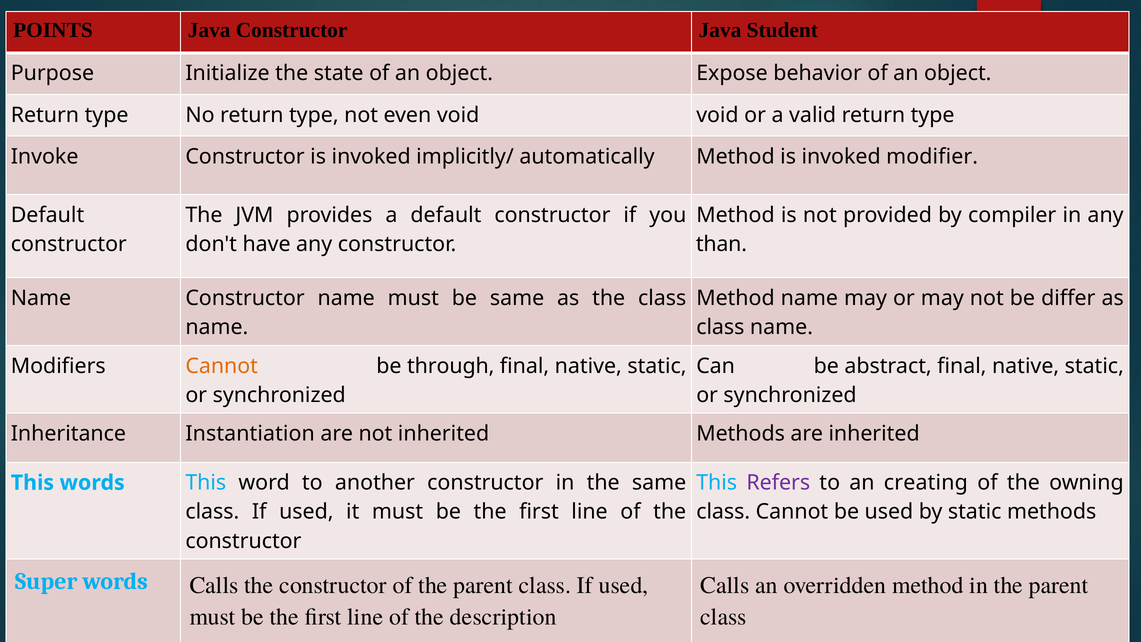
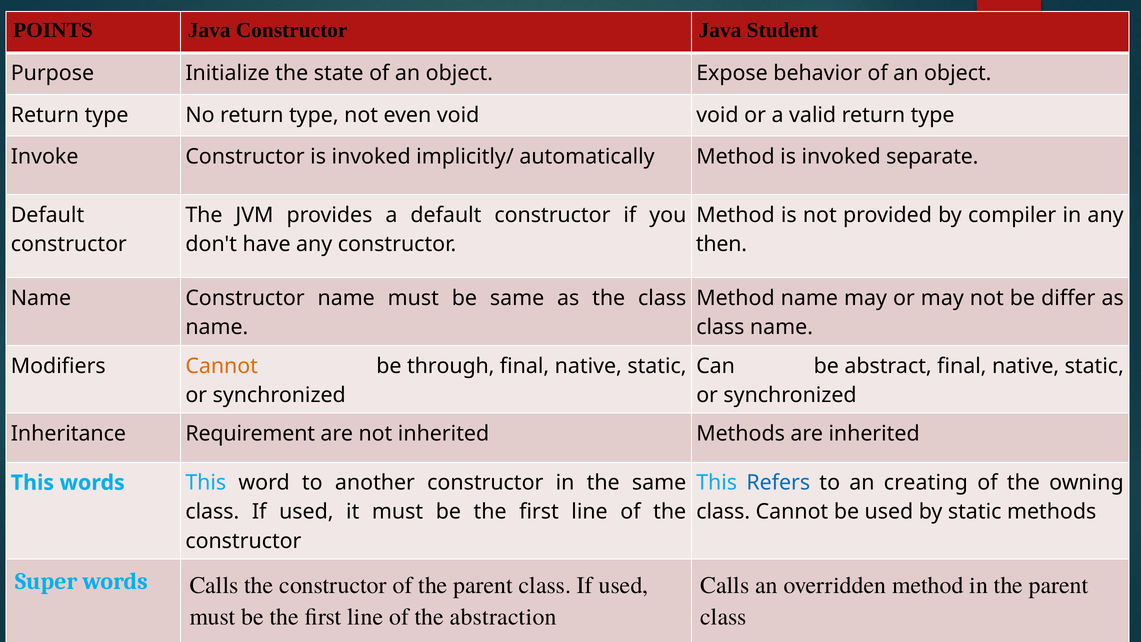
modifier: modifier -> separate
than: than -> then
Instantiation: Instantiation -> Requirement
Refers colour: purple -> blue
description: description -> abstraction
